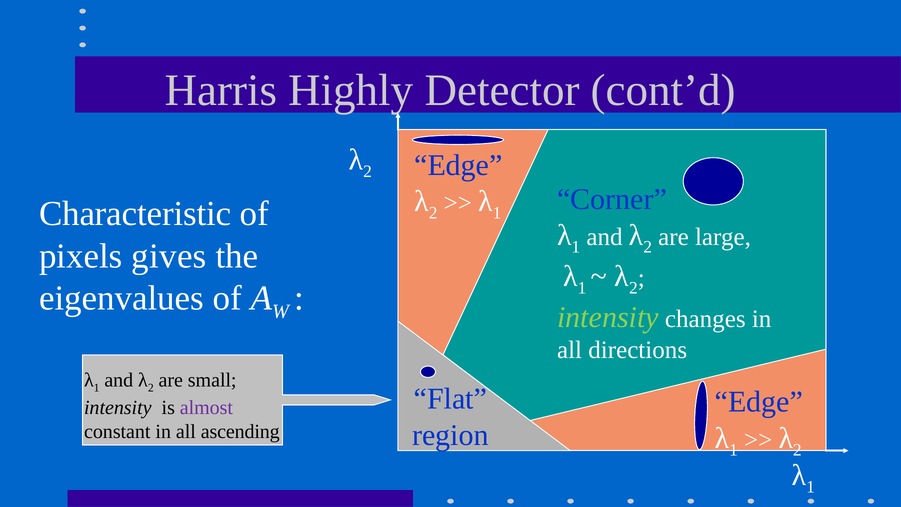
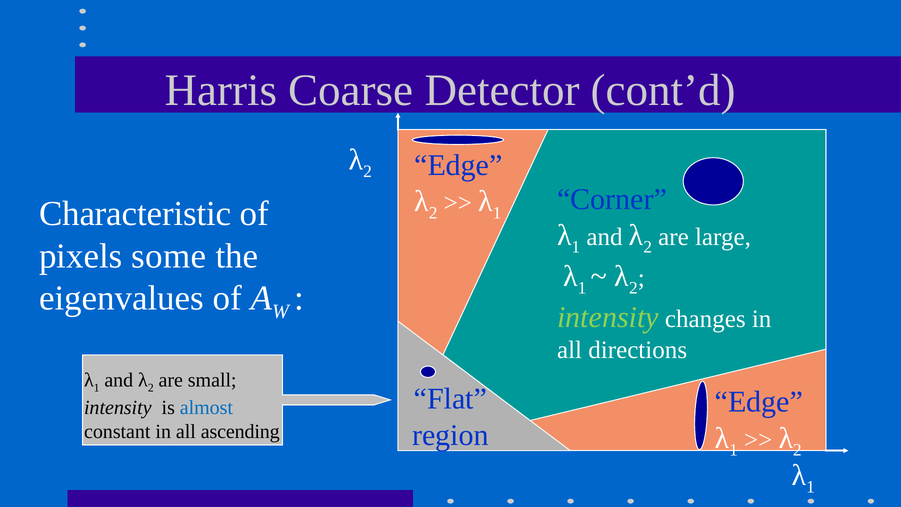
Highly: Highly -> Coarse
gives: gives -> some
almost colour: purple -> blue
